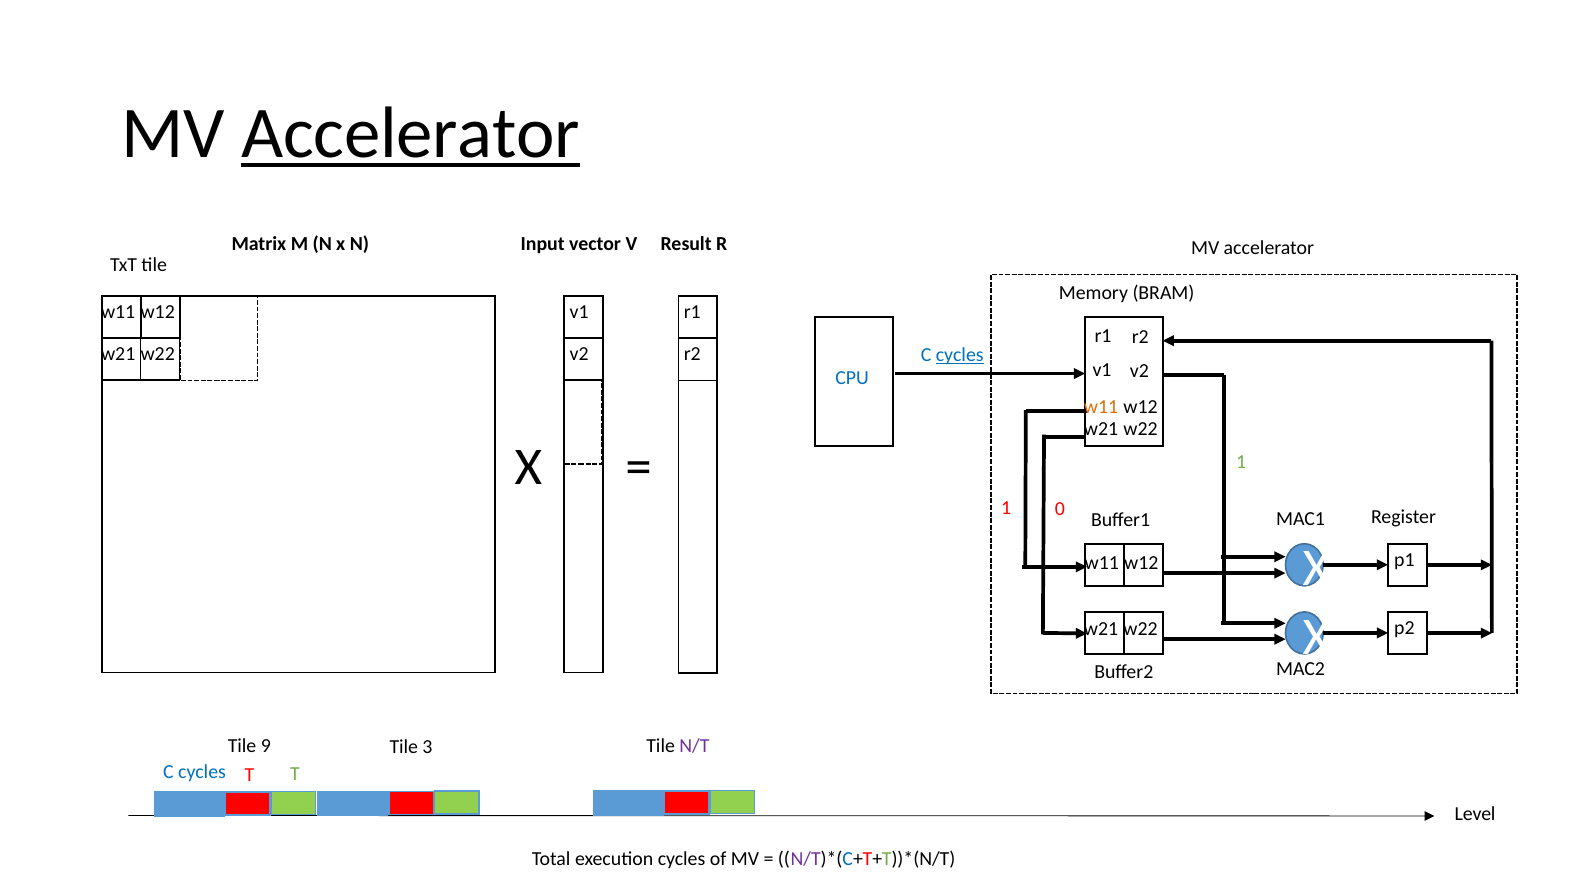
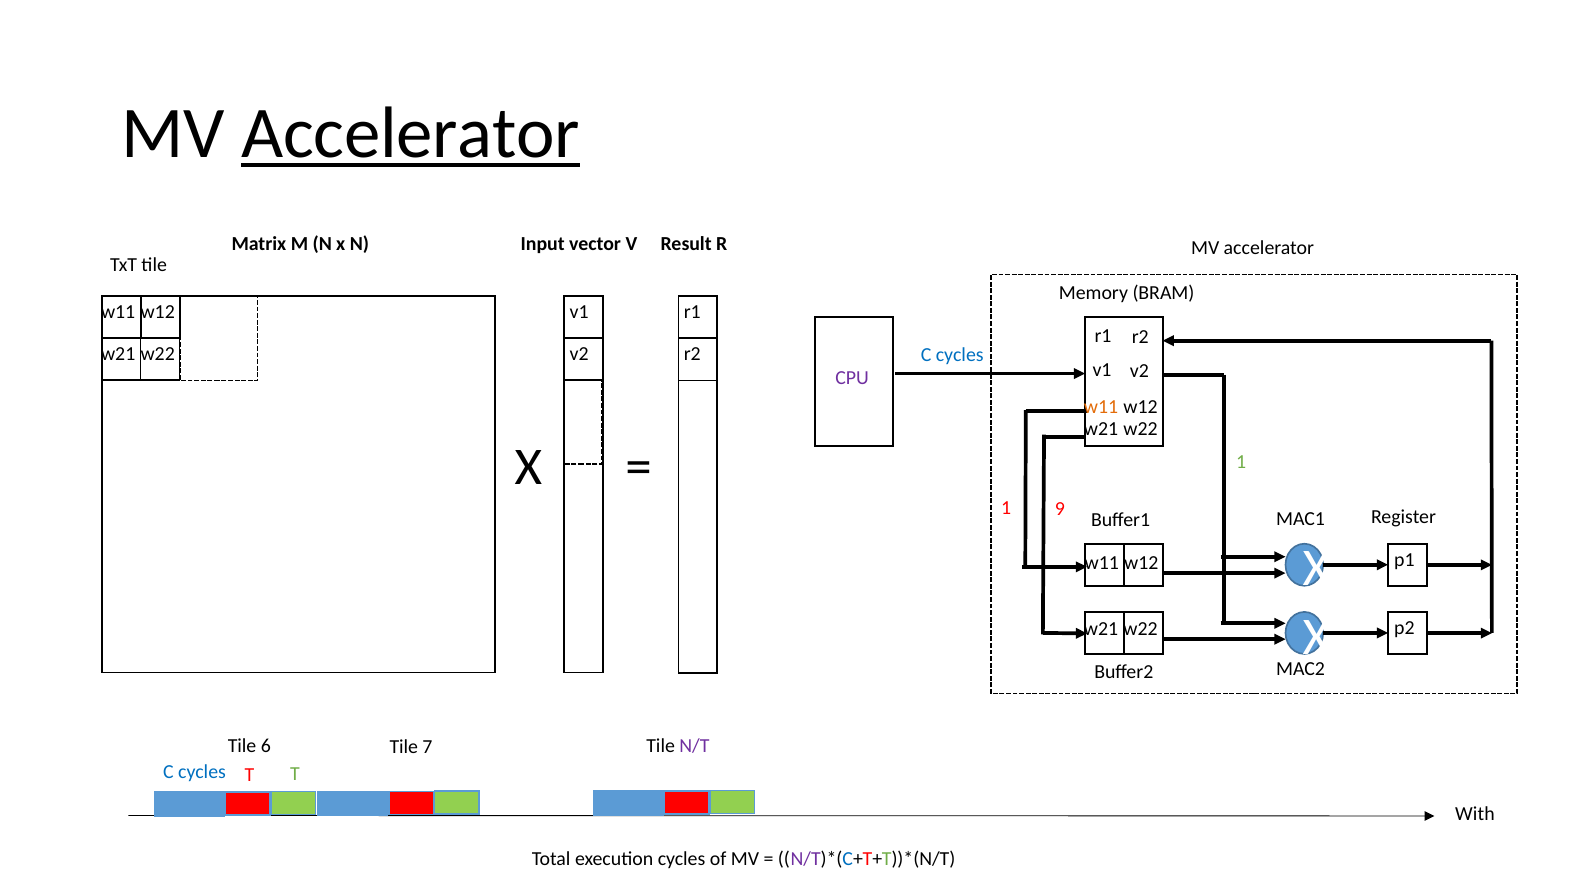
cycles at (960, 355) underline: present -> none
CPU colour: blue -> purple
0: 0 -> 9
9: 9 -> 6
3: 3 -> 7
Level: Level -> With
